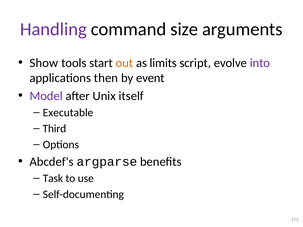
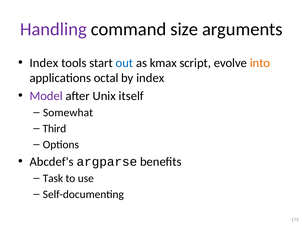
Show at (44, 63): Show -> Index
out colour: orange -> blue
limits: limits -> kmax
into colour: purple -> orange
then: then -> octal
by event: event -> index
Executable: Executable -> Somewhat
